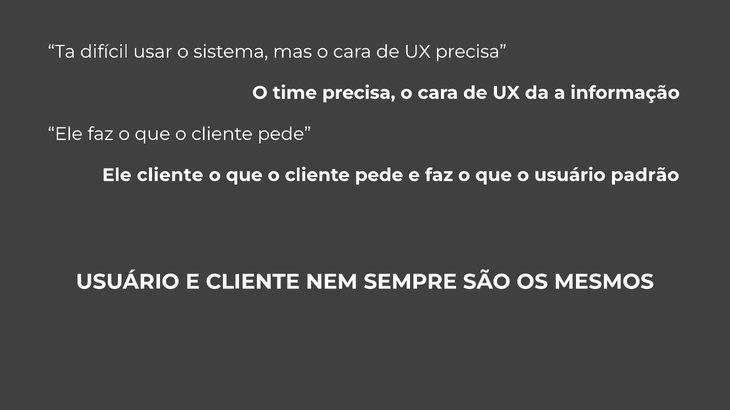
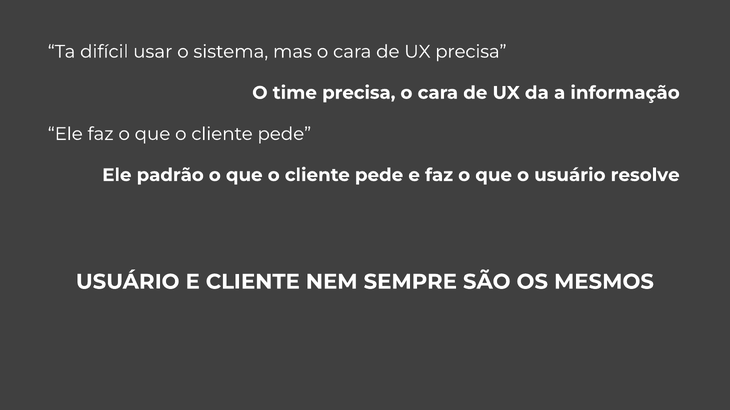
Ele cliente: cliente -> padrão
padrão: padrão -> resolve
